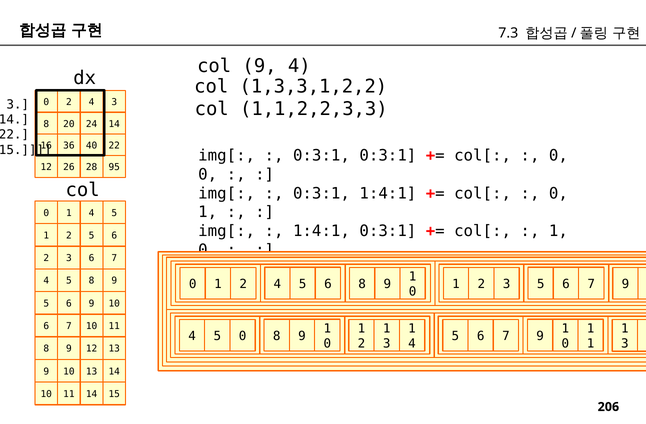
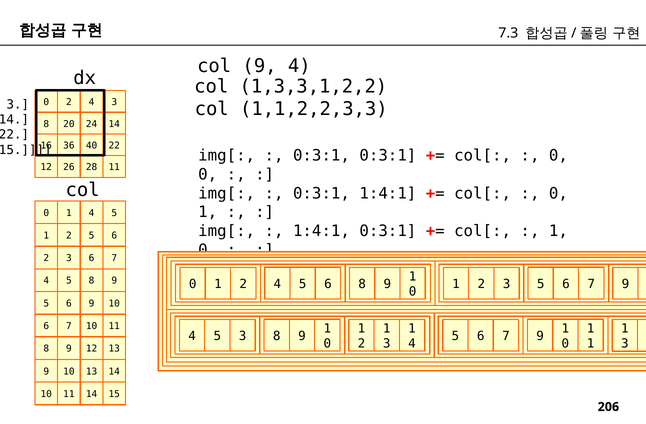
28 95: 95 -> 11
5 0: 0 -> 3
